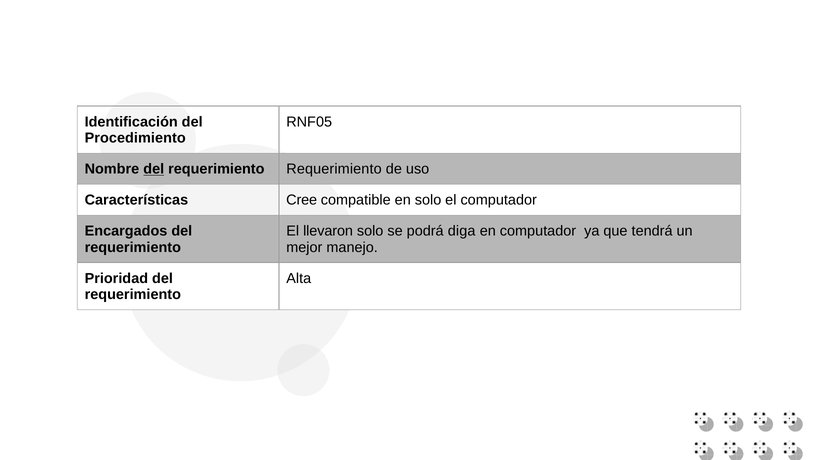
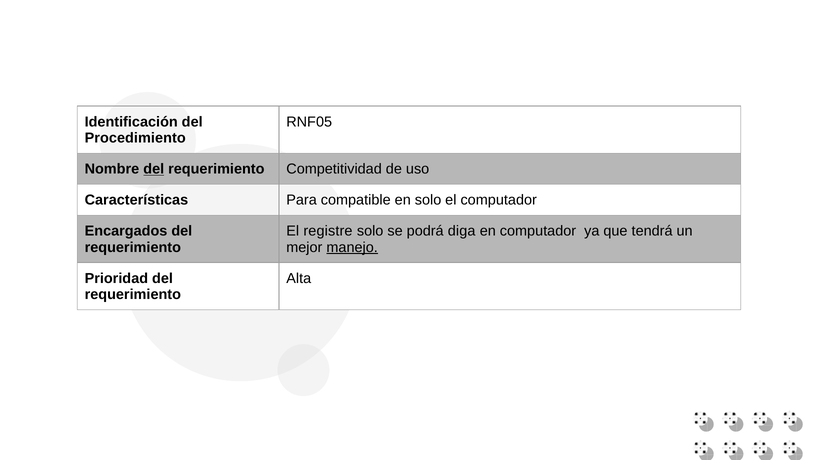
requerimiento Requerimiento: Requerimiento -> Competitividad
Cree: Cree -> Para
llevaron: llevaron -> registre
manejo underline: none -> present
